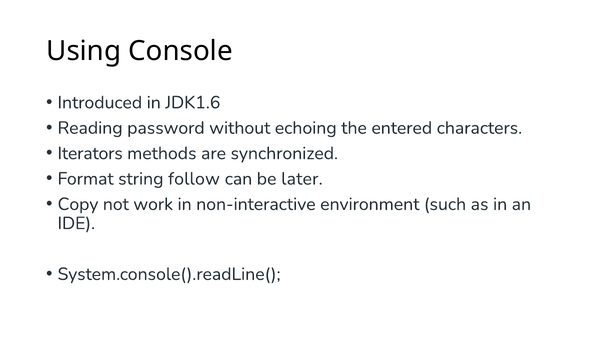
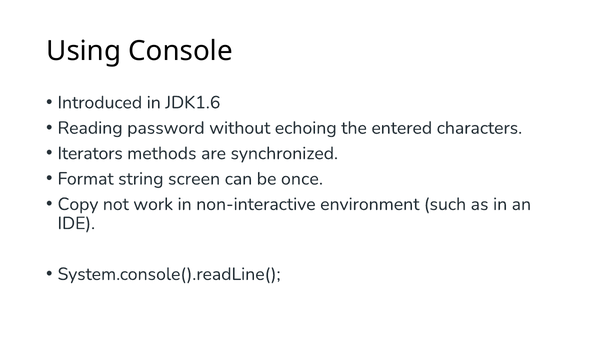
follow: follow -> screen
later: later -> once
